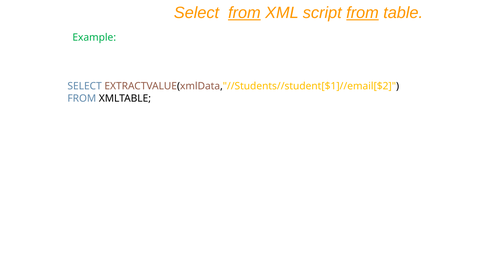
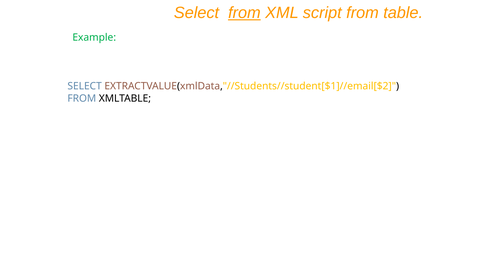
from at (363, 13) underline: present -> none
